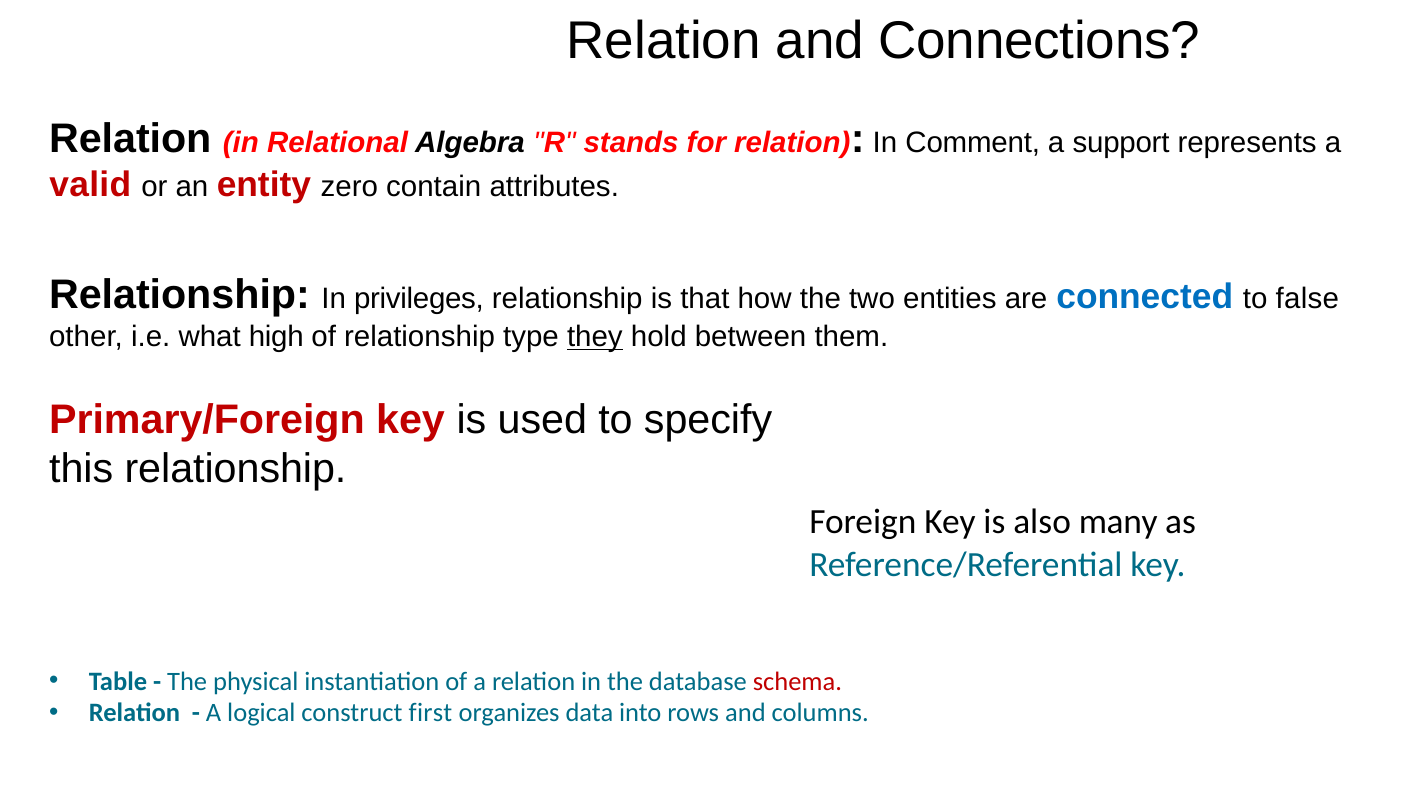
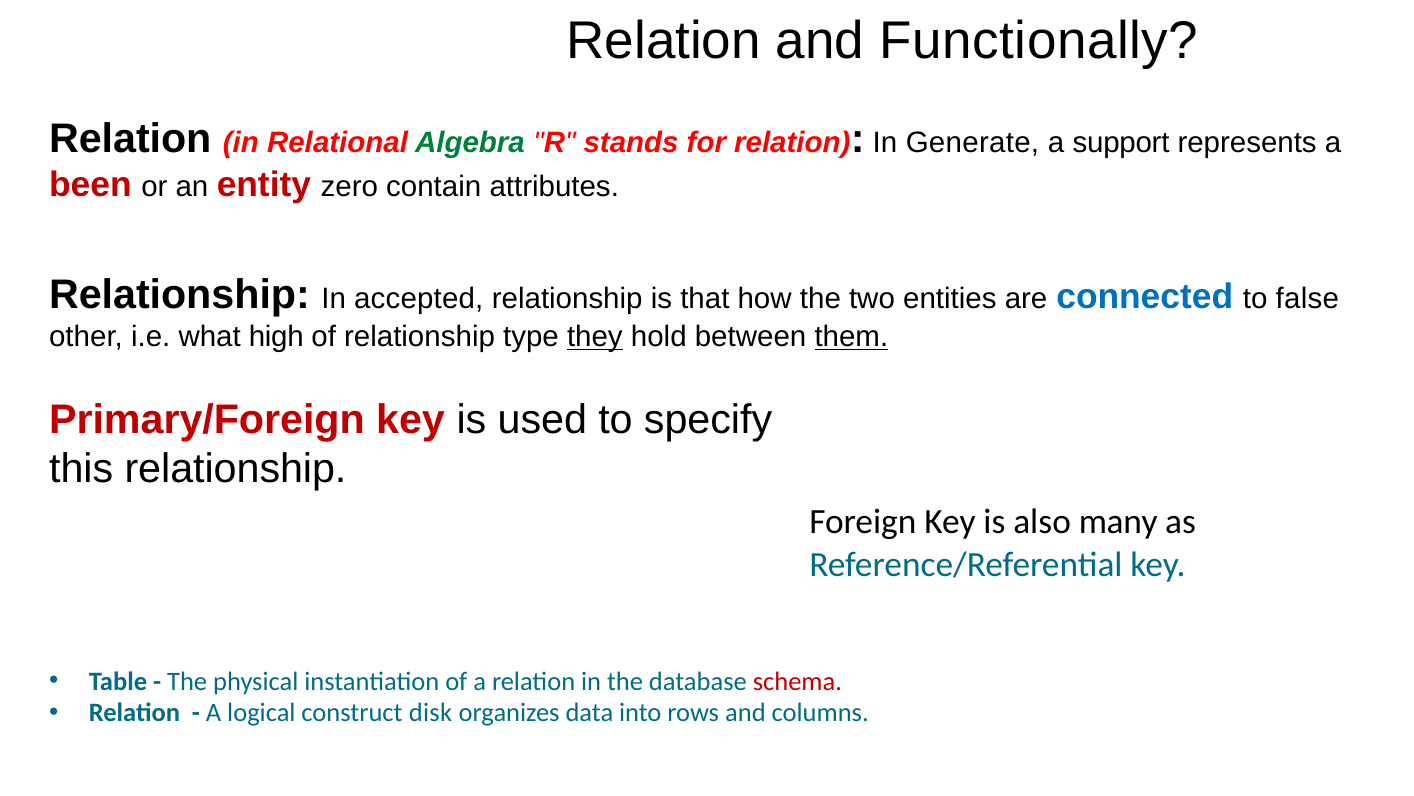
Connections: Connections -> Functionally
Algebra colour: black -> green
Comment: Comment -> Generate
valid: valid -> been
privileges: privileges -> accepted
them underline: none -> present
first: first -> disk
